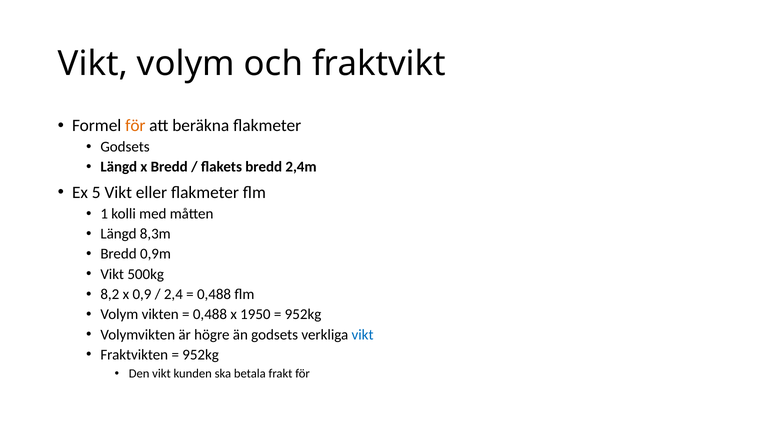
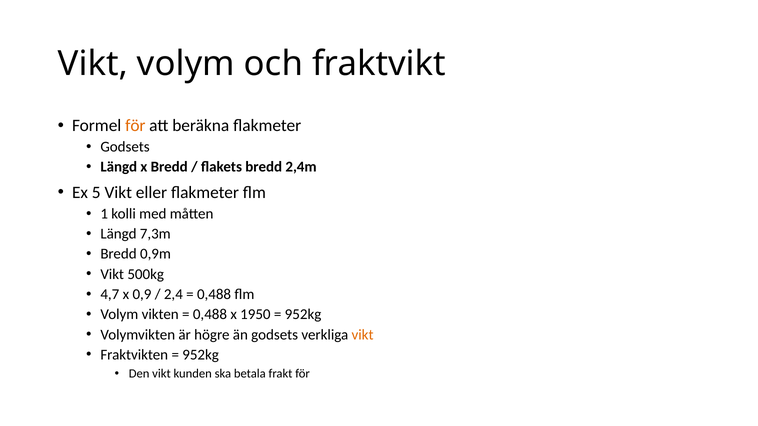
8,3m: 8,3m -> 7,3m
8,2: 8,2 -> 4,7
vikt at (363, 335) colour: blue -> orange
